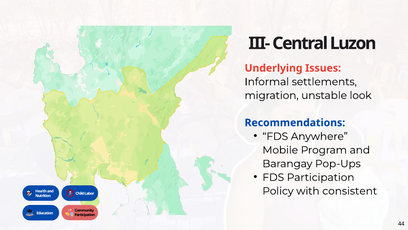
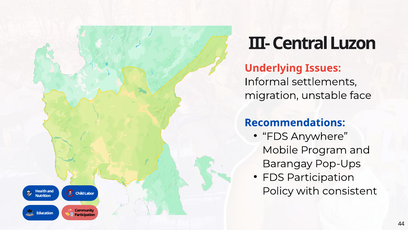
look: look -> face
